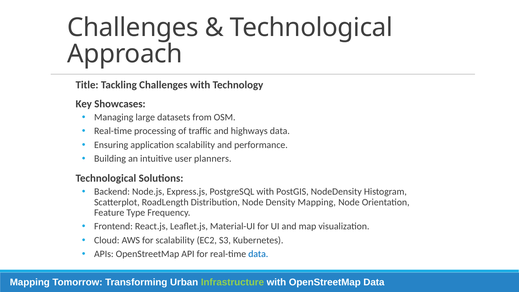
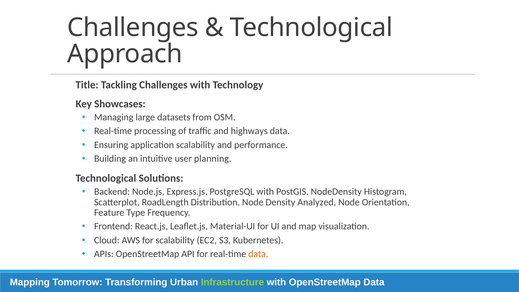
planners: planners -> planning
Density Mapping: Mapping -> Analyzed
data at (258, 254) colour: blue -> orange
